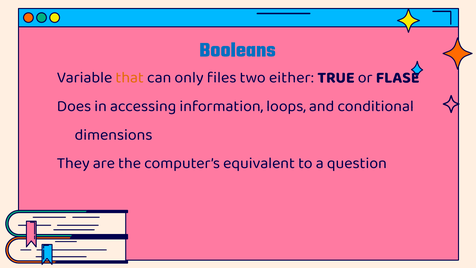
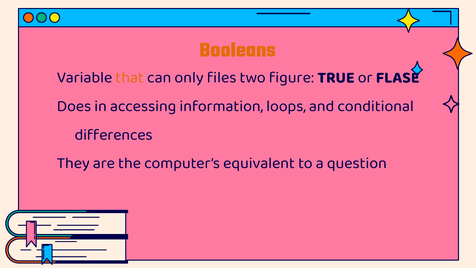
Booleans colour: blue -> orange
either: either -> figure
dimensions: dimensions -> differences
